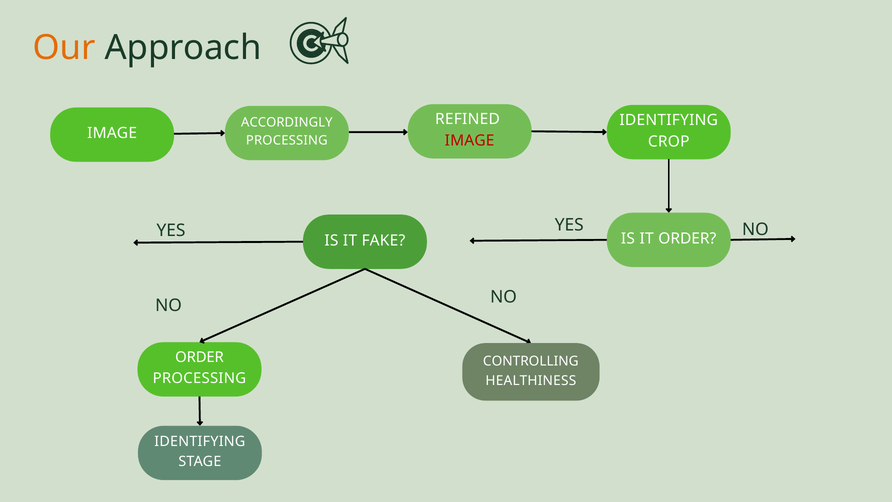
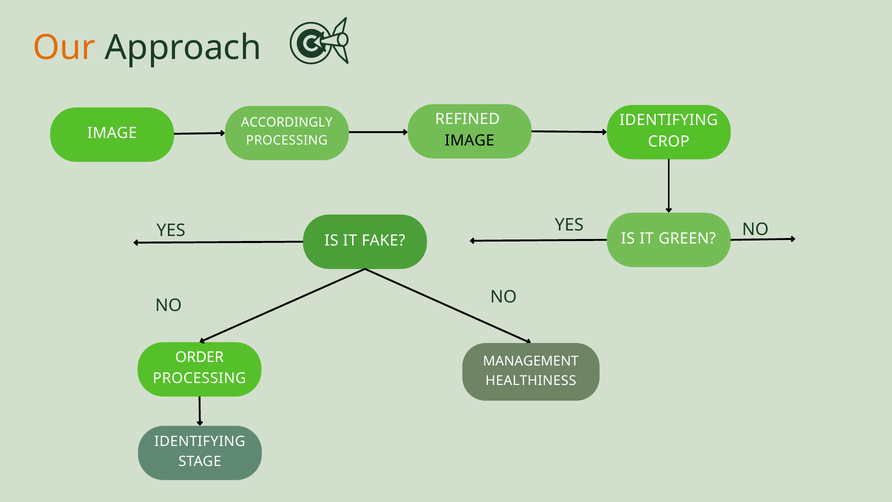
IMAGE at (470, 141) colour: red -> black
IT ORDER: ORDER -> GREEN
CONTROLLING: CONTROLLING -> MANAGEMENT
